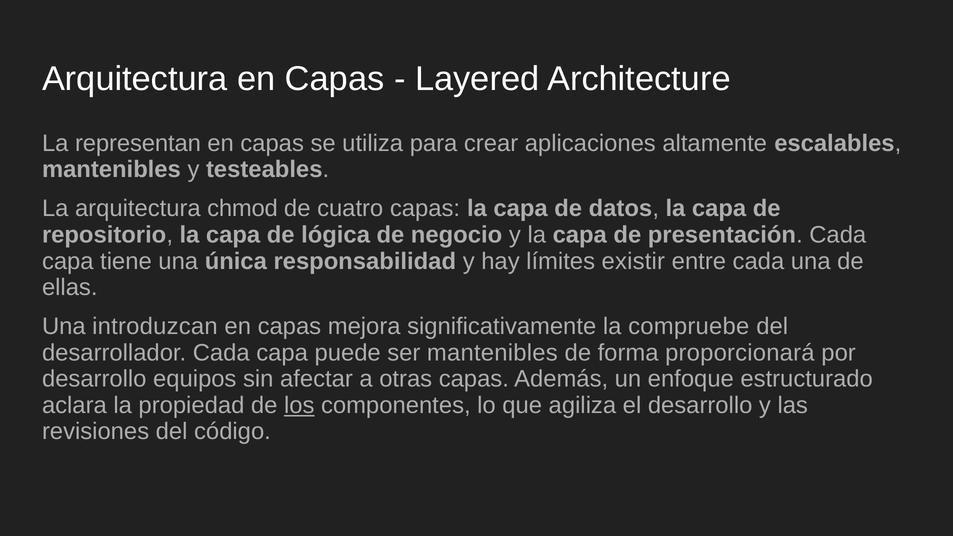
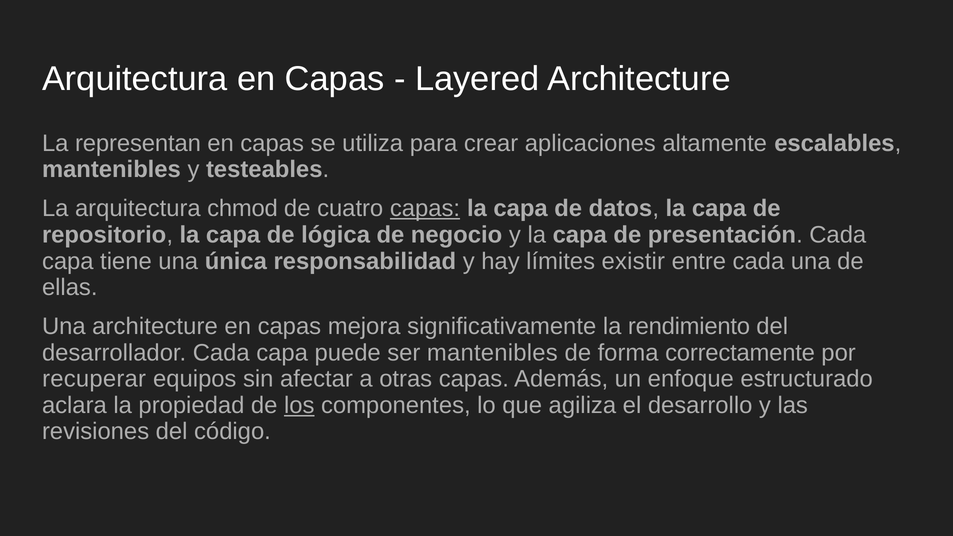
capas at (425, 209) underline: none -> present
Una introduzcan: introduzcan -> architecture
compruebe: compruebe -> rendimiento
proporcionará: proporcionará -> correctamente
desarrollo at (94, 379): desarrollo -> recuperar
